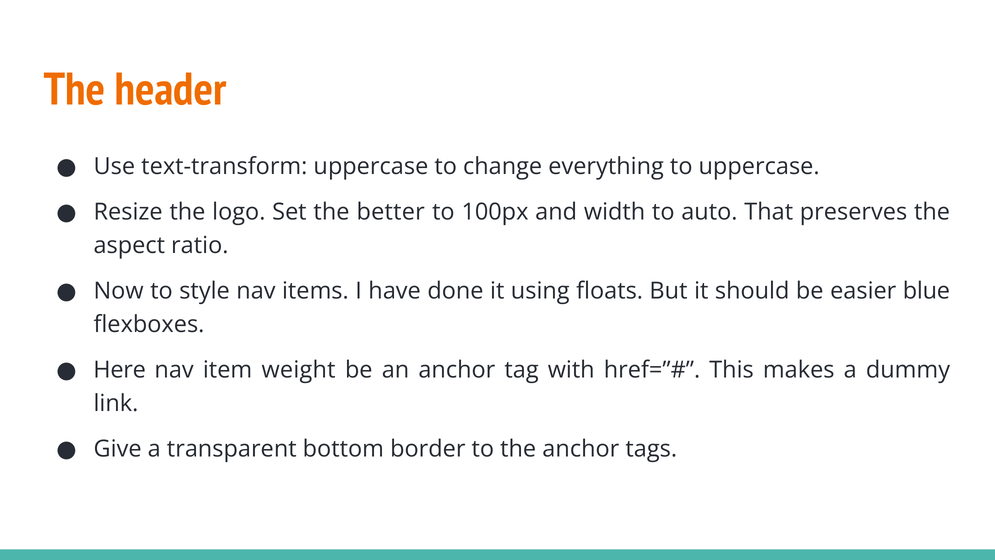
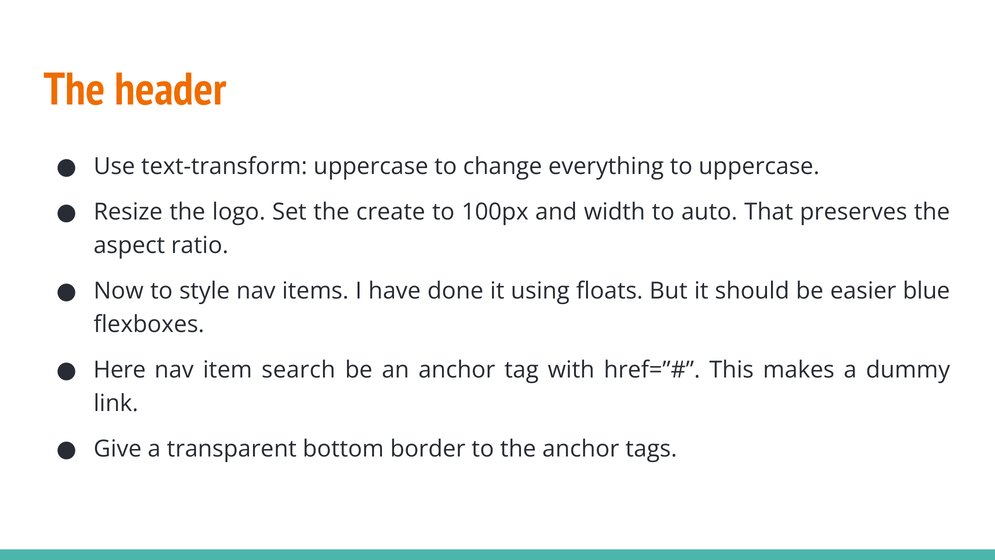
better: better -> create
weight: weight -> search
